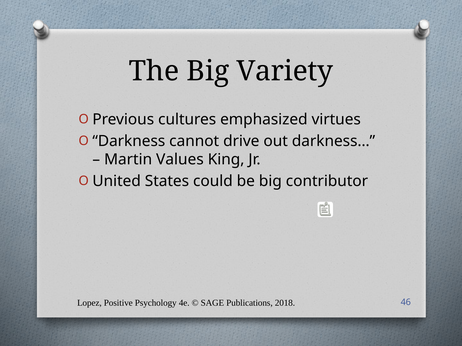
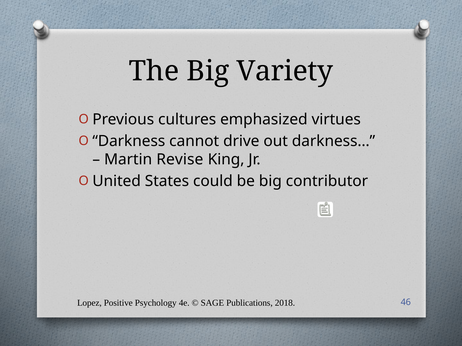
Values: Values -> Revise
